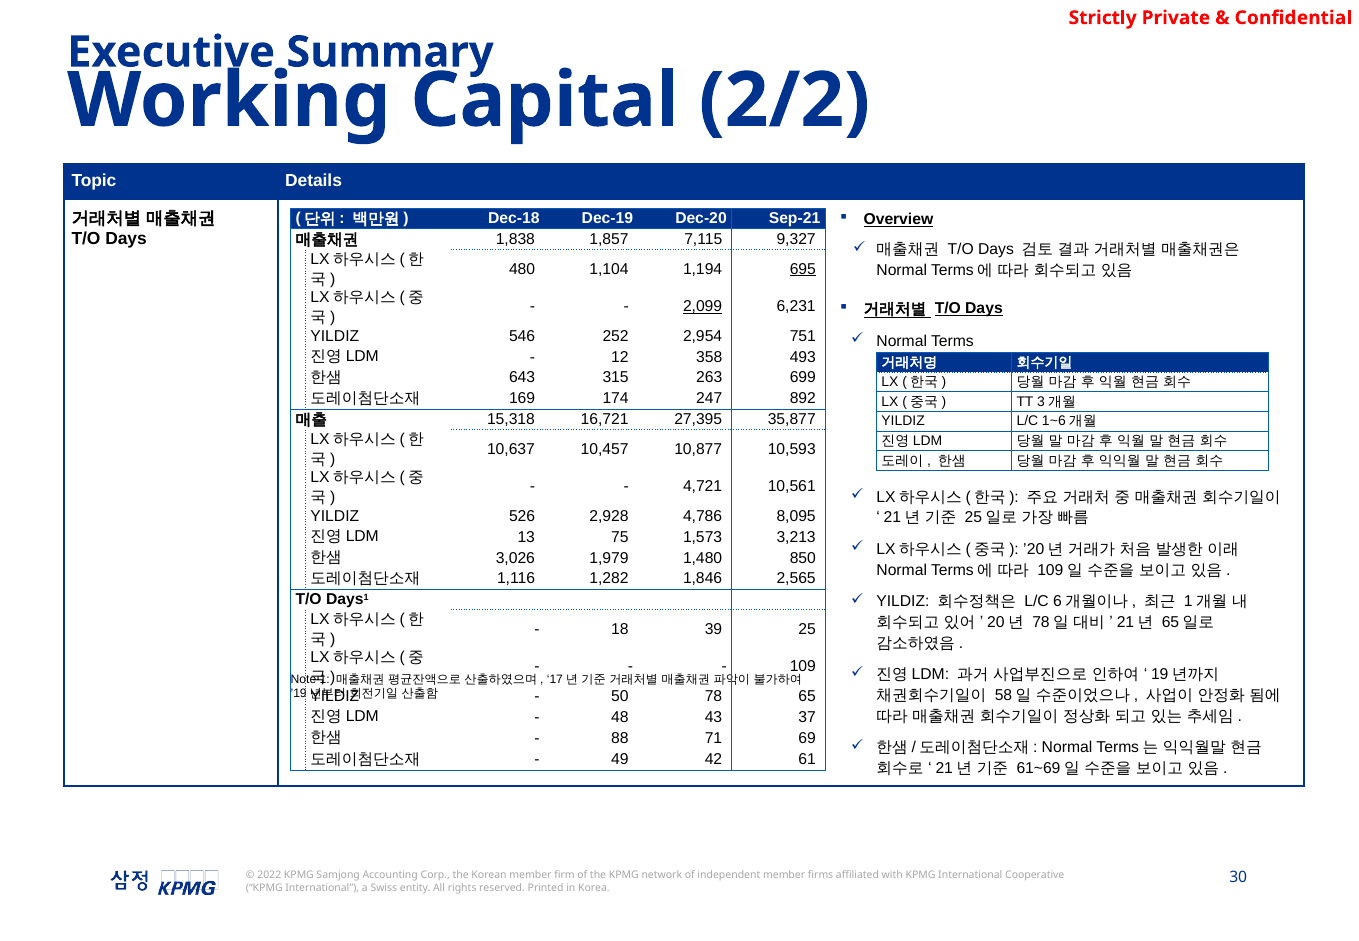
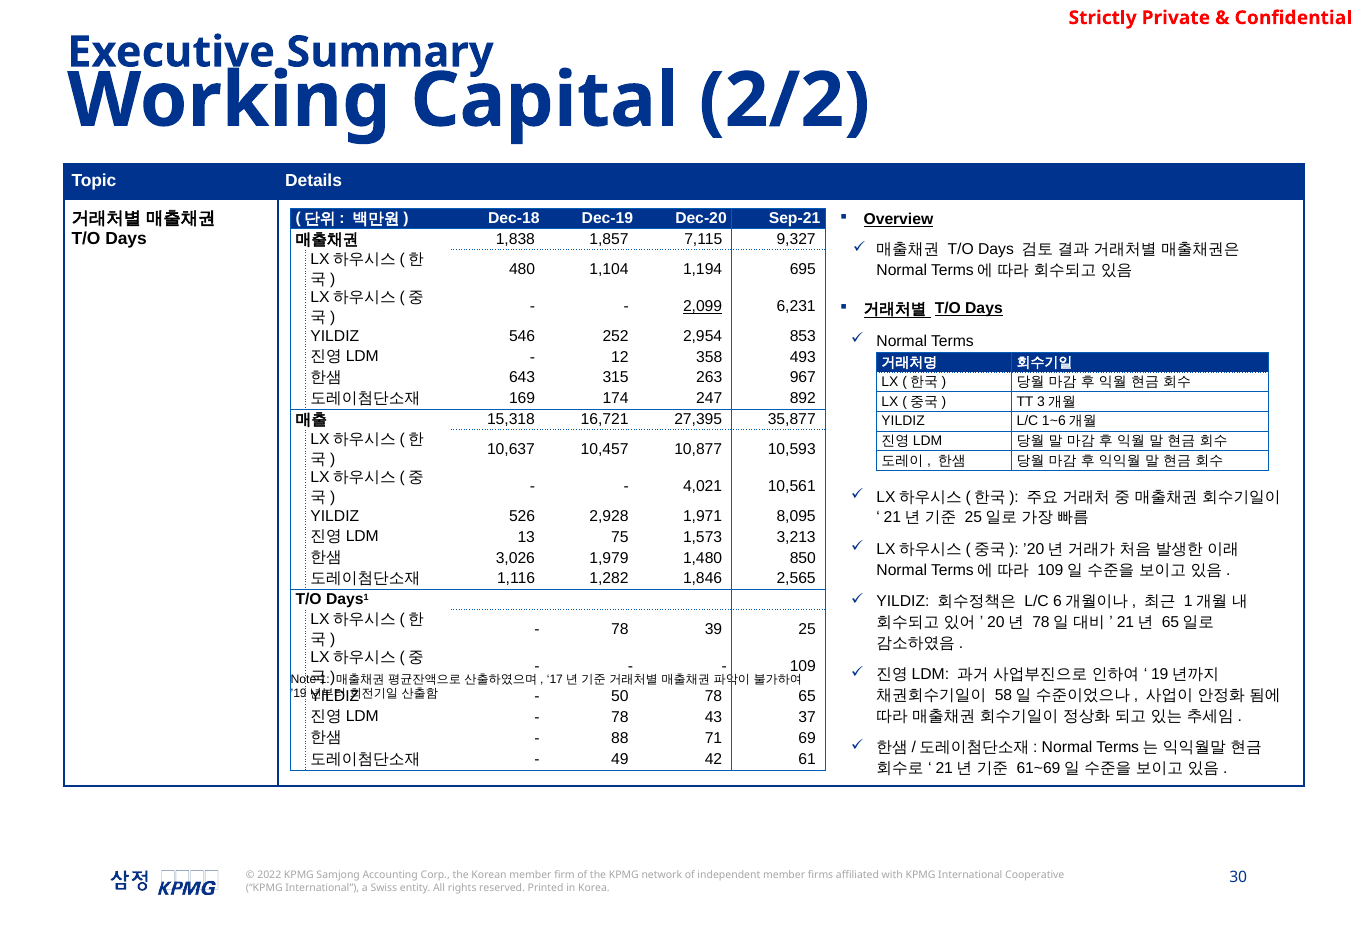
695 underline: present -> none
751: 751 -> 853
699: 699 -> 967
4,721: 4,721 -> 4,021
4,786: 4,786 -> 1,971
18 at (620, 629): 18 -> 78
48 at (620, 717): 48 -> 78
